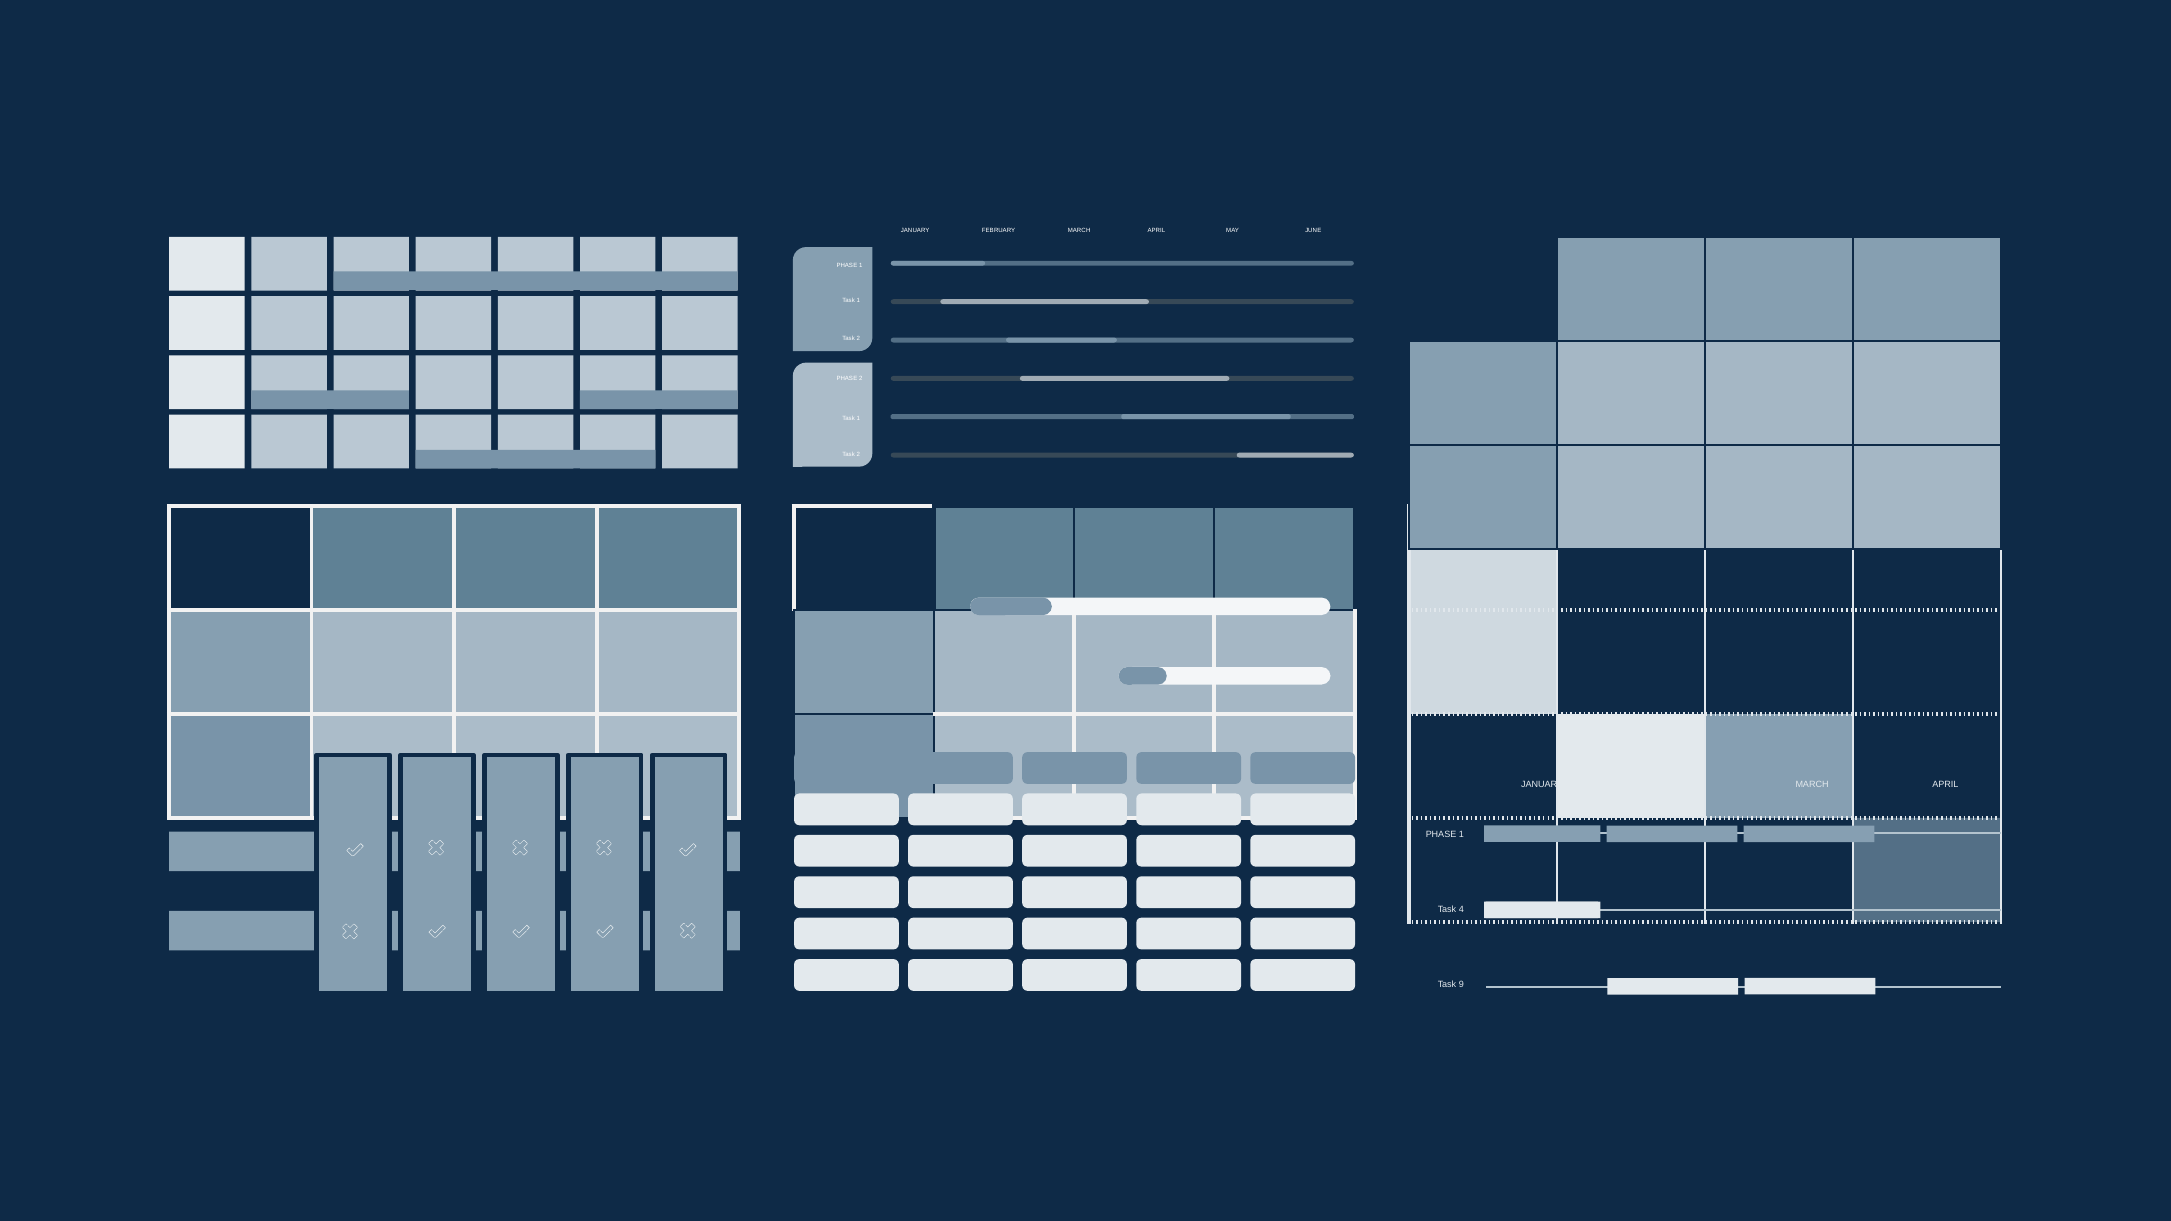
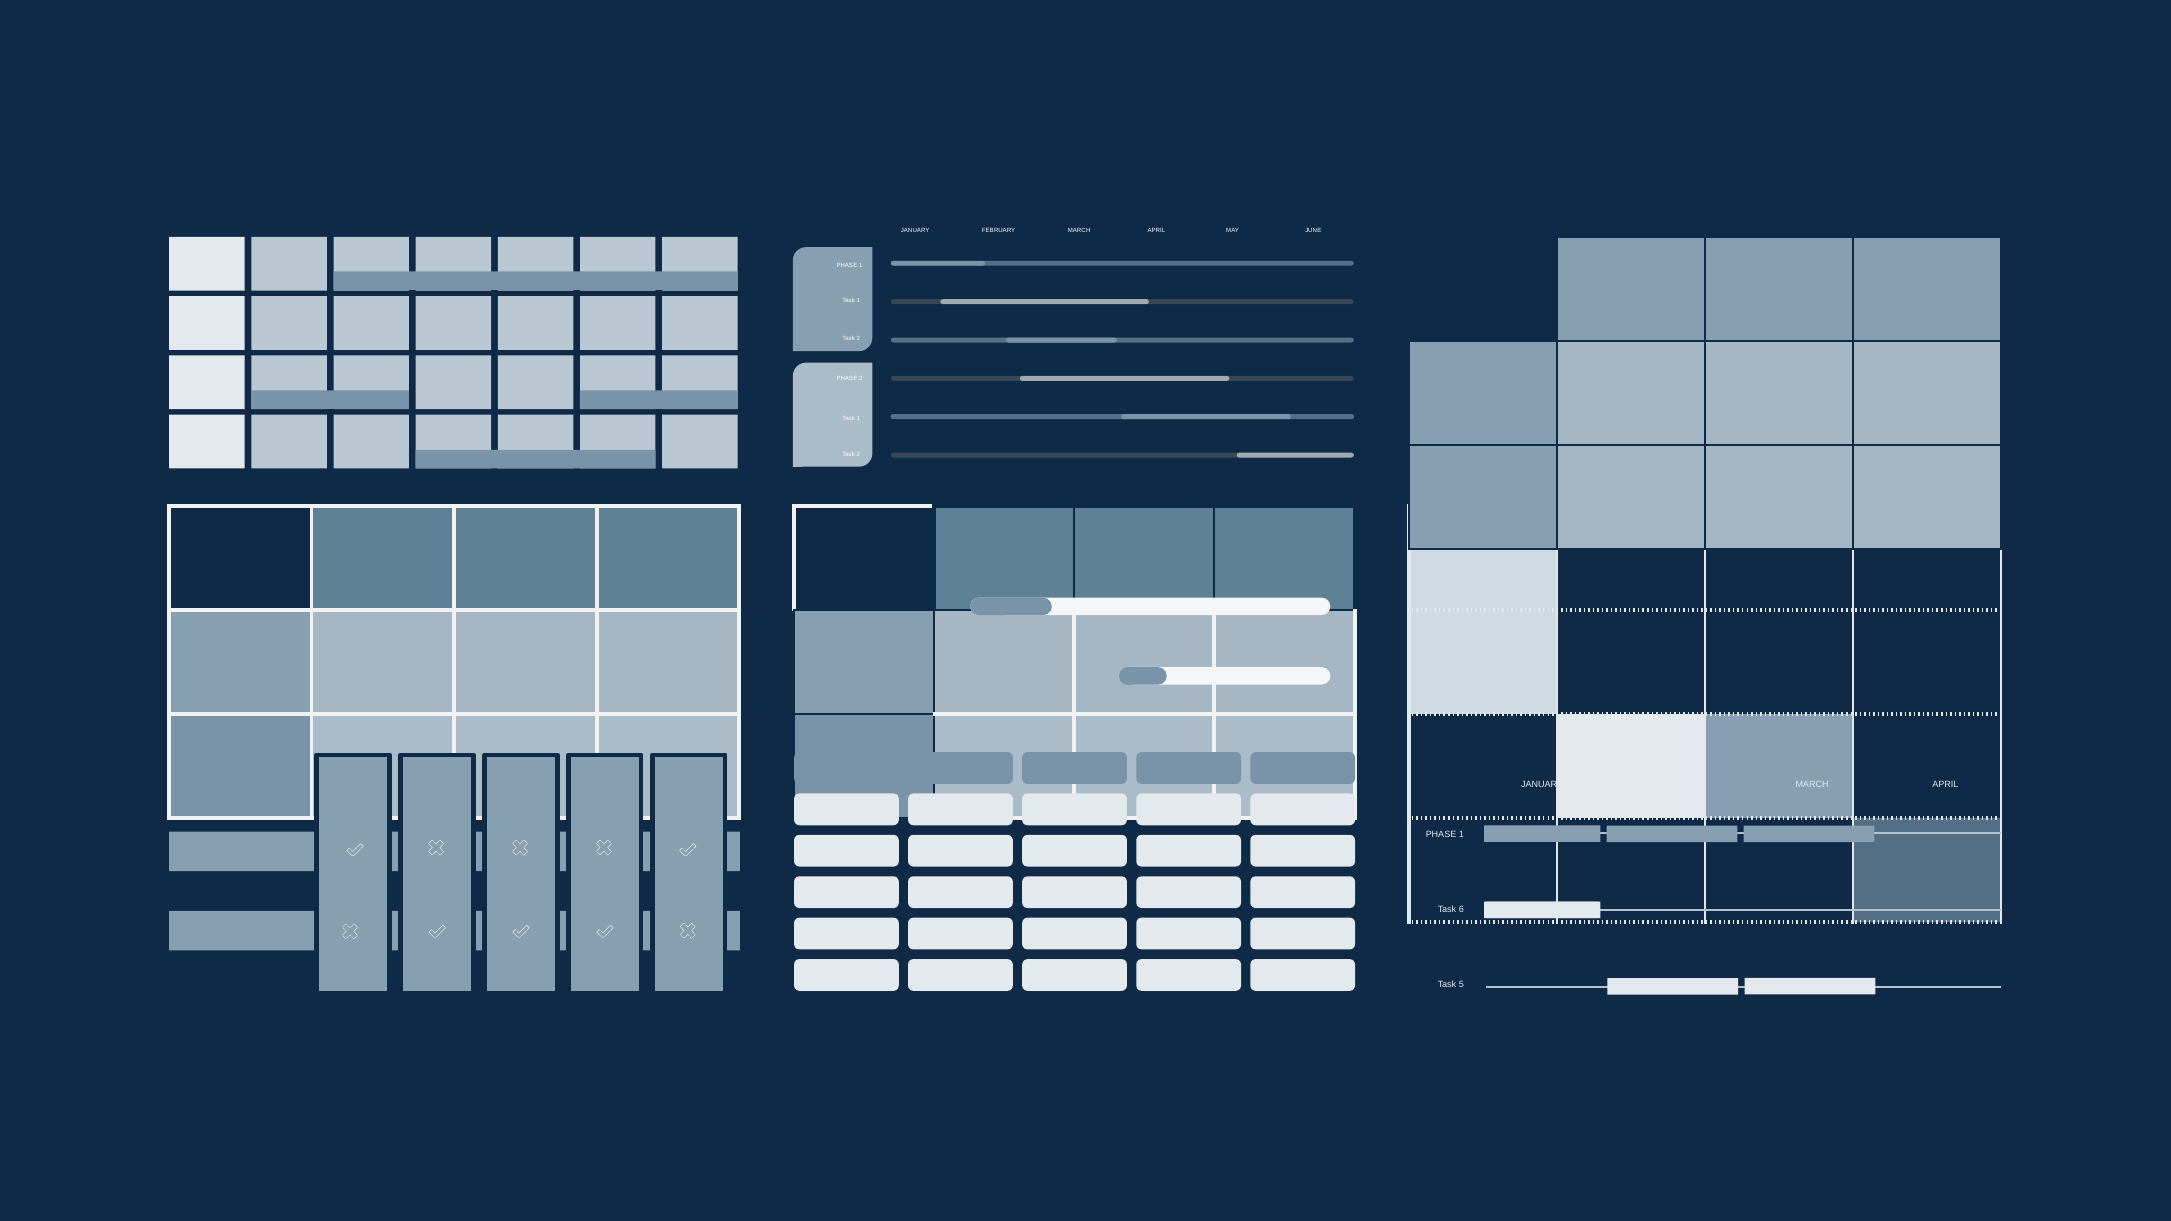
4: 4 -> 6
9: 9 -> 5
